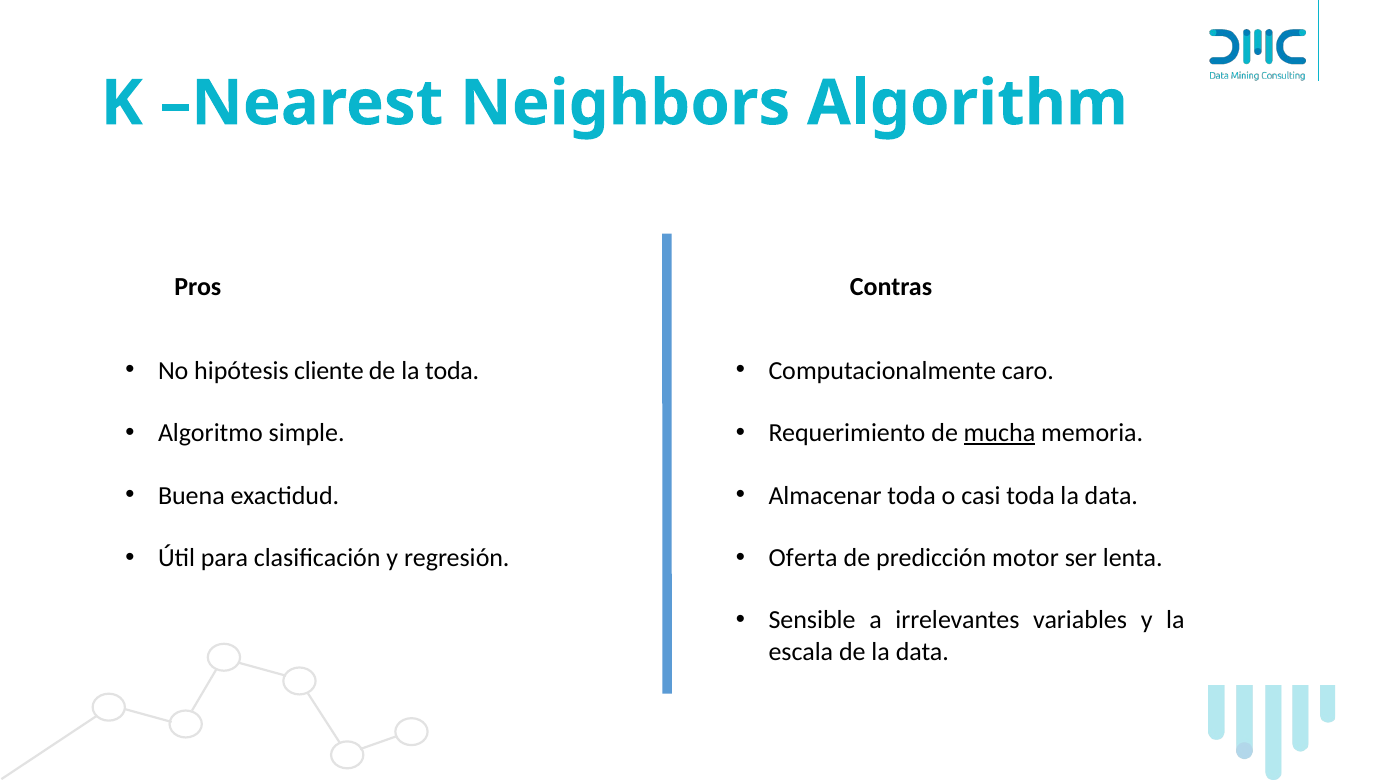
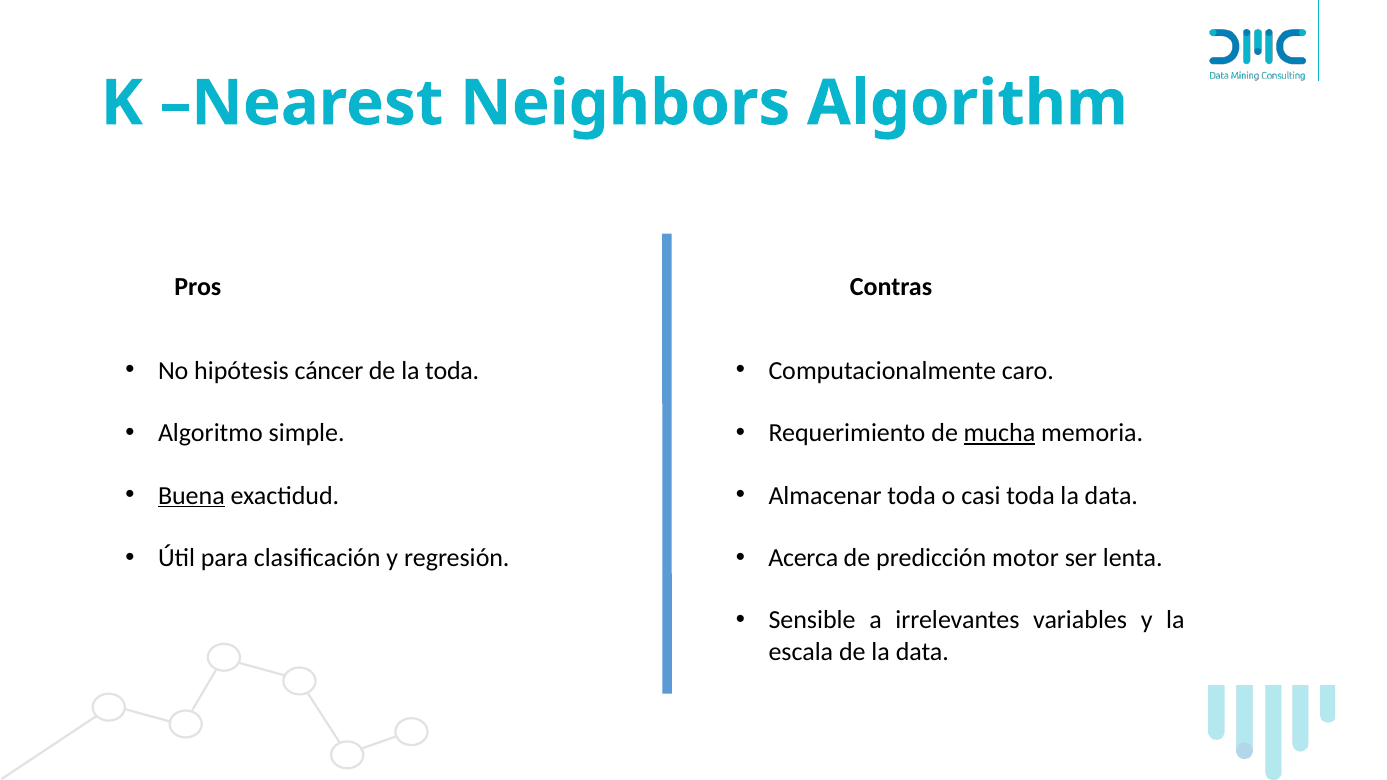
cliente: cliente -> cáncer
Buena underline: none -> present
Oferta: Oferta -> Acerca
